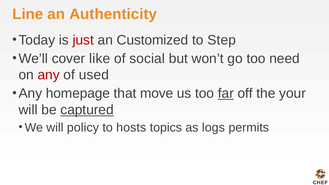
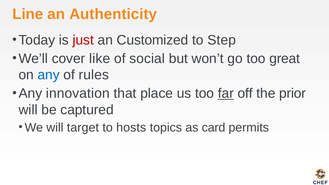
need: need -> great
any at (49, 75) colour: red -> blue
used: used -> rules
homepage: homepage -> innovation
move: move -> place
your: your -> prior
captured underline: present -> none
policy: policy -> target
logs: logs -> card
